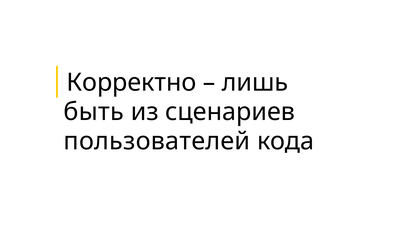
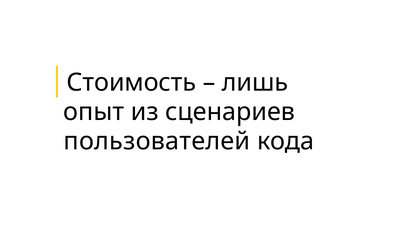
Корректно: Корректно -> Стоимость
быть: быть -> опыт
